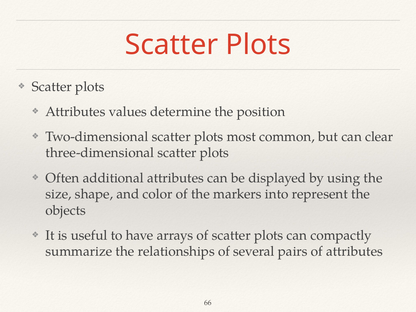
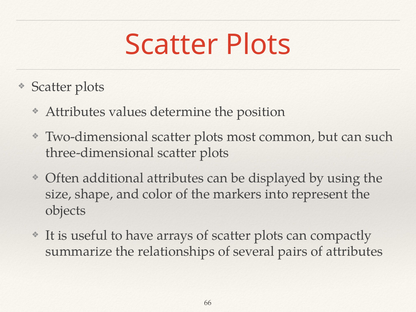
clear: clear -> such
